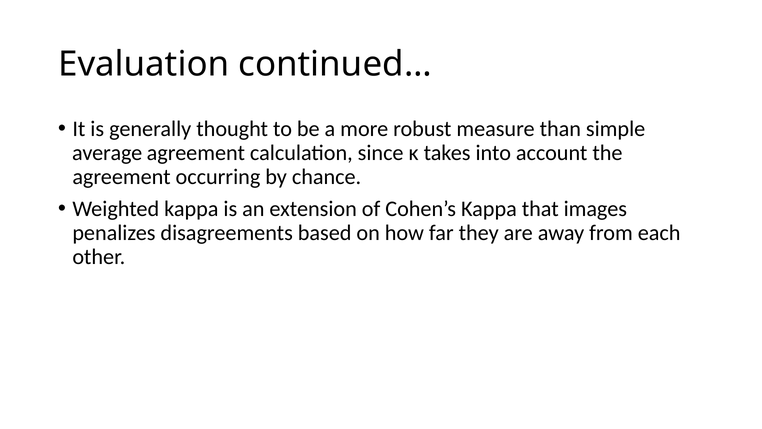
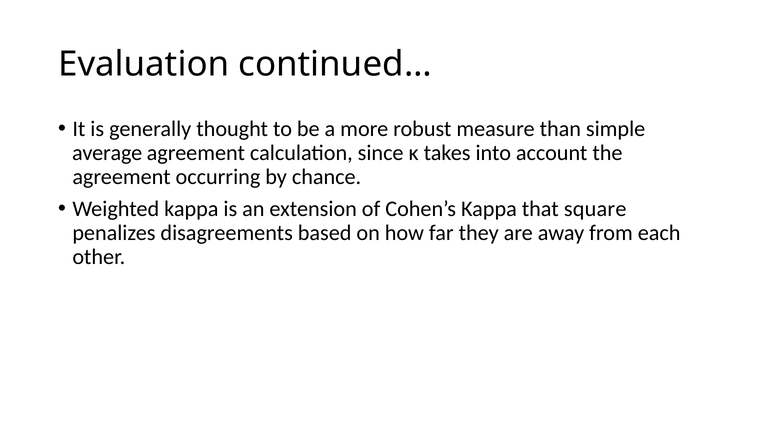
images: images -> square
